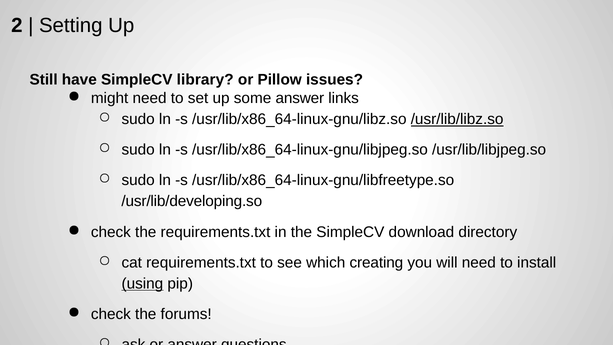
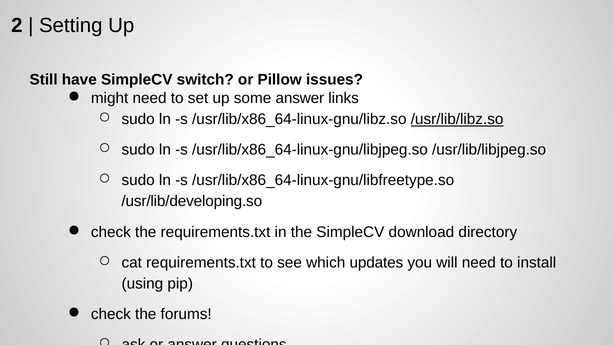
library: library -> switch
creating: creating -> updates
using underline: present -> none
